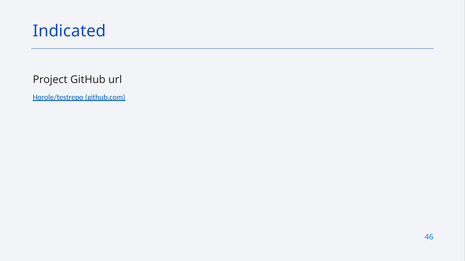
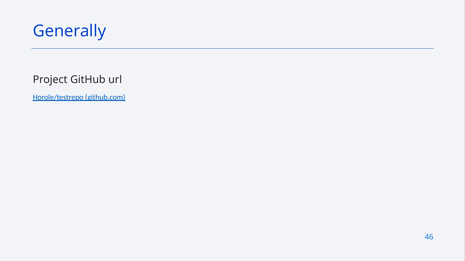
Indicated: Indicated -> Generally
